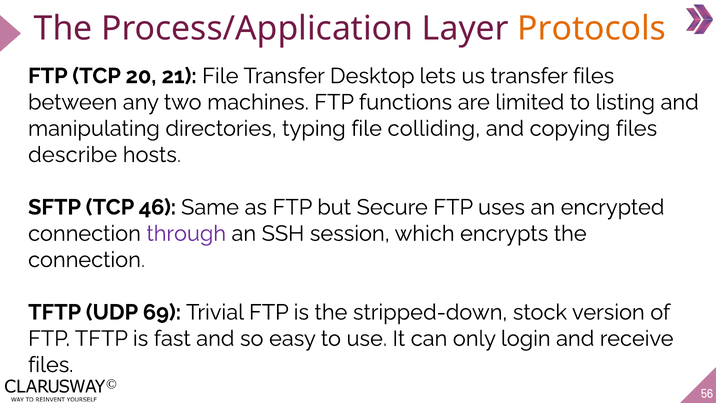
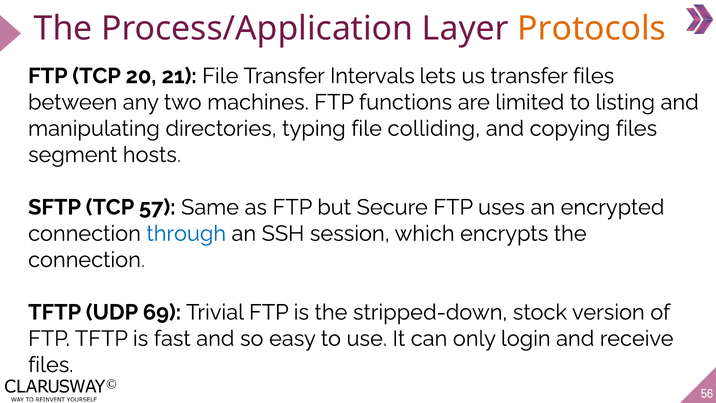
Desktop: Desktop -> Intervals
describe: describe -> segment
46: 46 -> 57
through colour: purple -> blue
